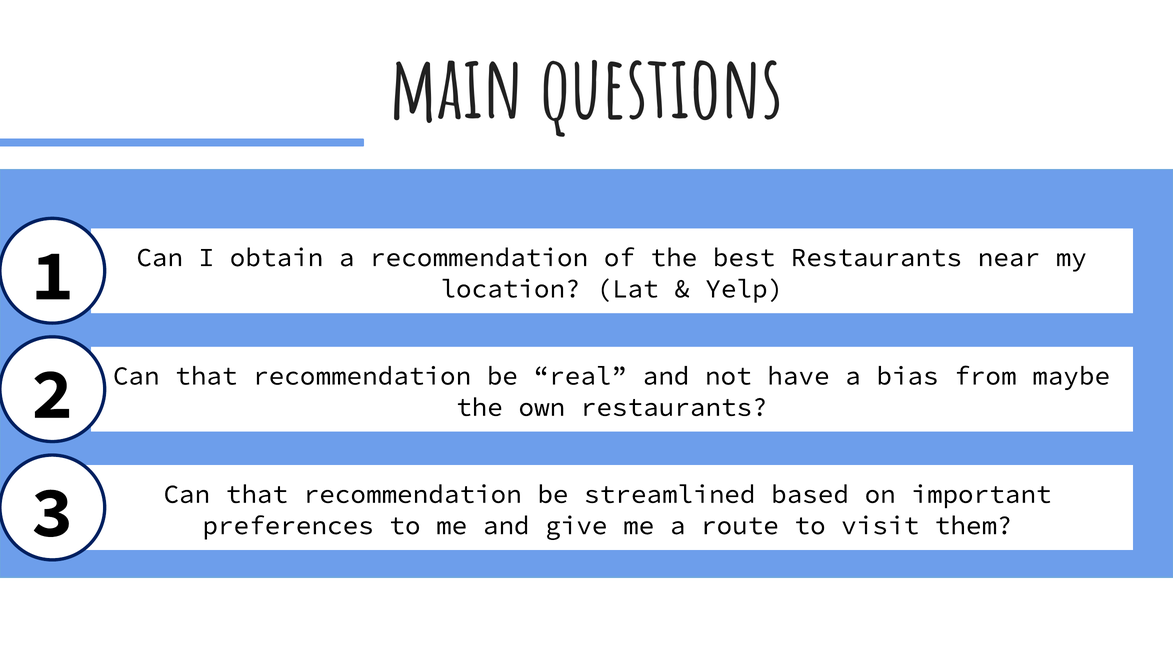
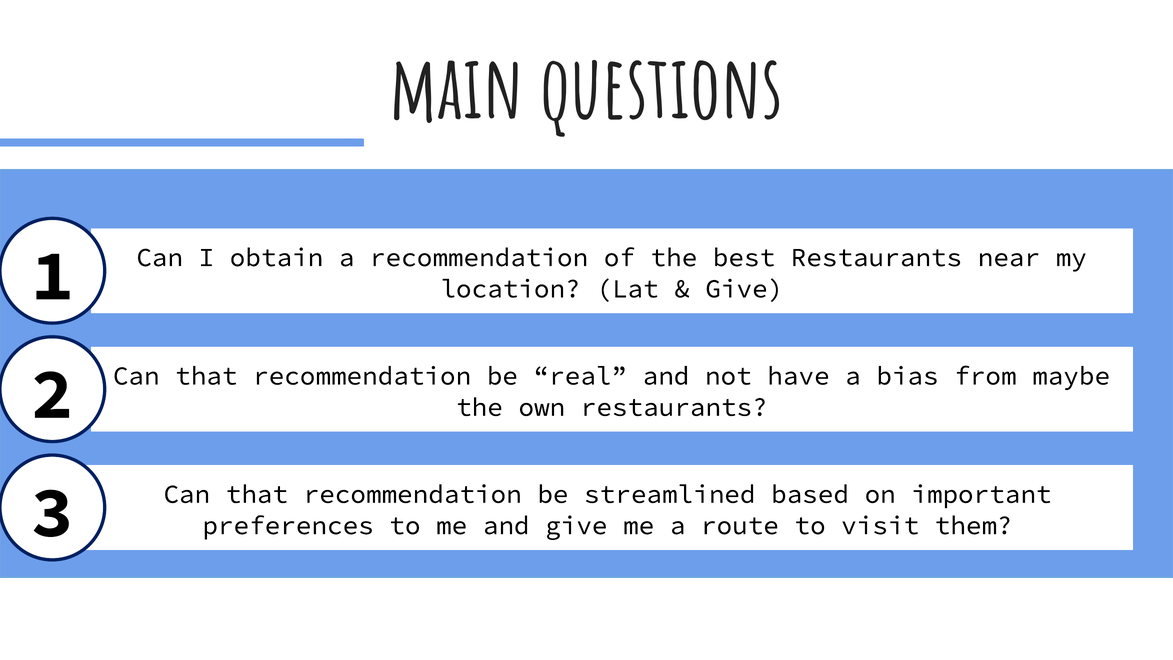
Yelp at (744, 289): Yelp -> Give
